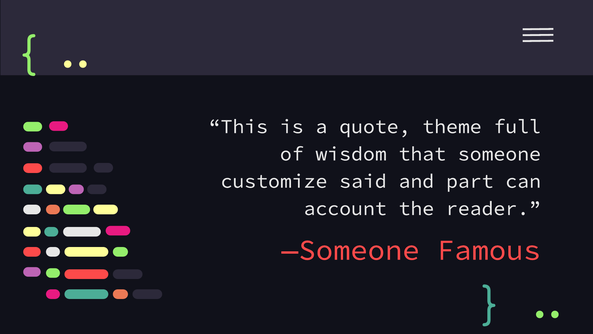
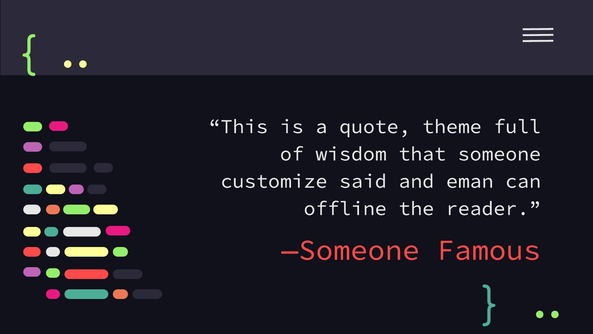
part: part -> eman
account: account -> offline
